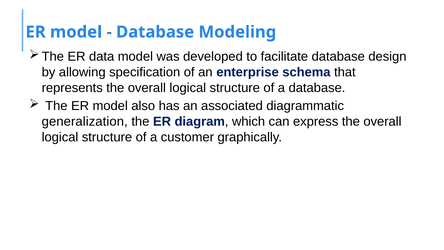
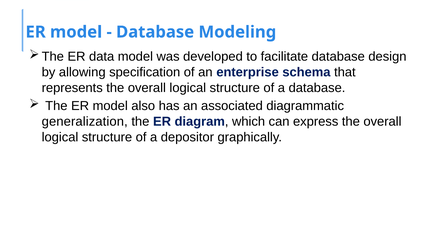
customer: customer -> depositor
